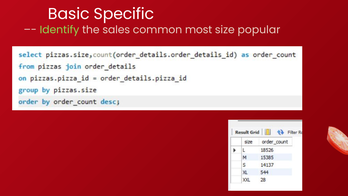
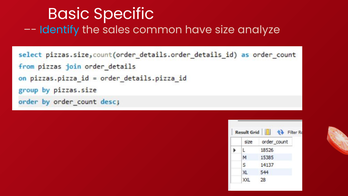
Identify colour: light green -> light blue
most: most -> have
popular: popular -> analyze
